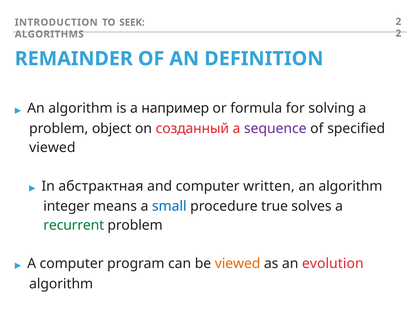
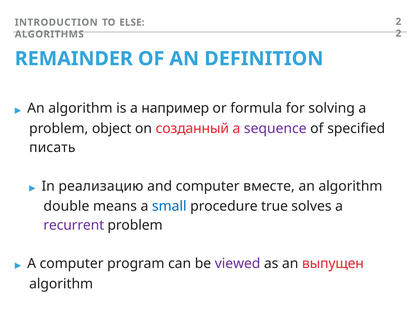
SEEK: SEEK -> ELSE
viewed at (52, 147): viewed -> писать
абстрактная: абстрактная -> реализацию
written: written -> вместе
integer: integer -> double
recurrent colour: green -> purple
viewed at (238, 264) colour: orange -> purple
evolution: evolution -> выпущен
